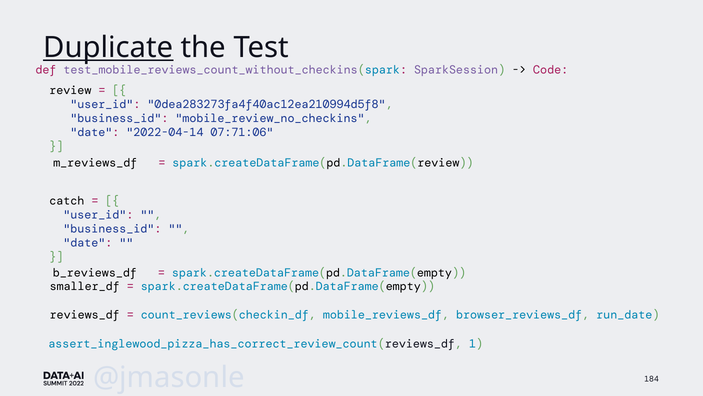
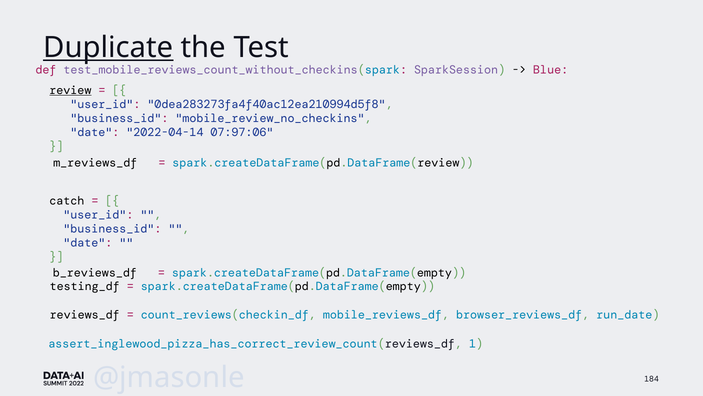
Code: Code -> Blue
review underline: none -> present
07:71:06: 07:71:06 -> 07:97:06
smaller_df: smaller_df -> testing_df
